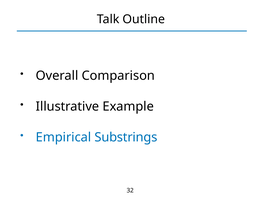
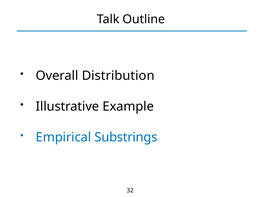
Comparison: Comparison -> Distribution
